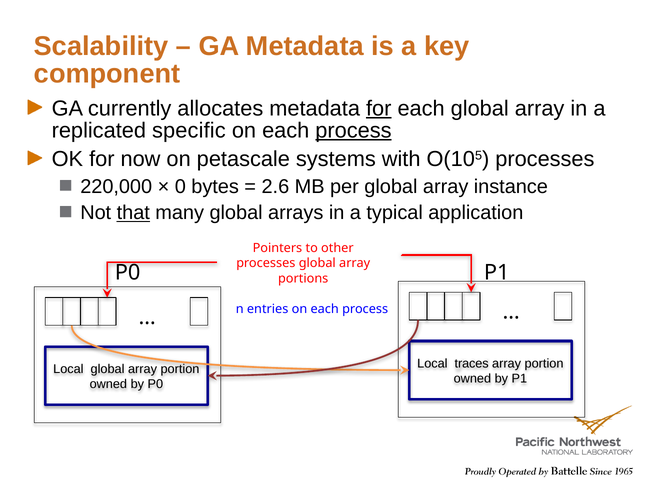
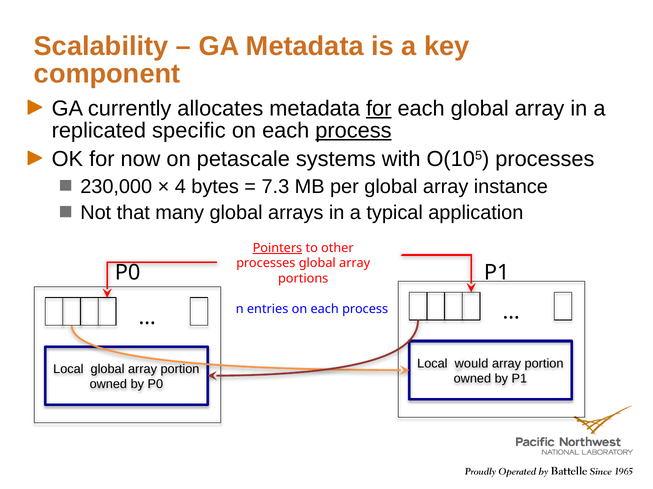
220,000: 220,000 -> 230,000
0: 0 -> 4
2.6: 2.6 -> 7.3
that underline: present -> none
Pointers underline: none -> present
traces: traces -> would
